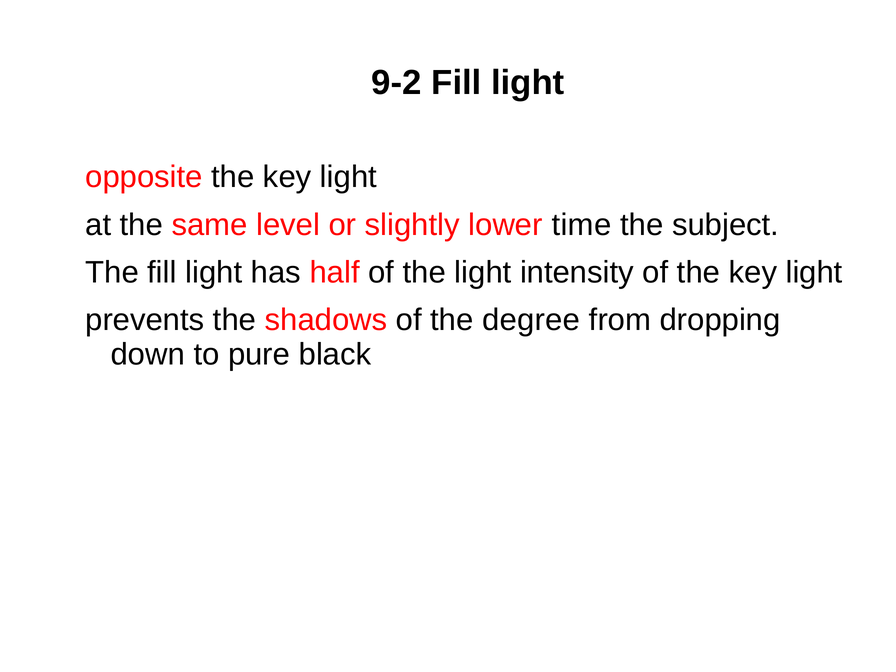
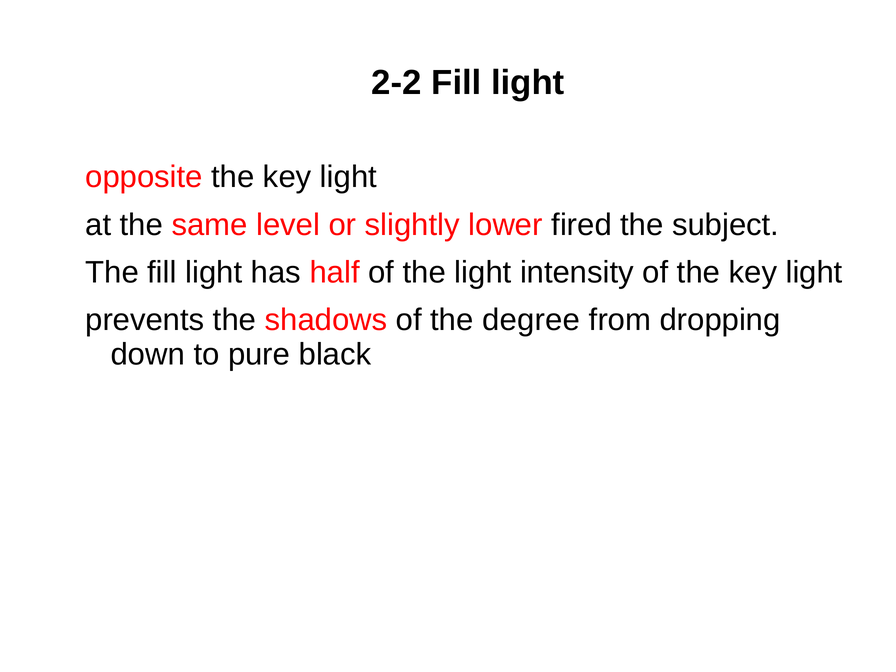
9-2: 9-2 -> 2-2
time: time -> fired
